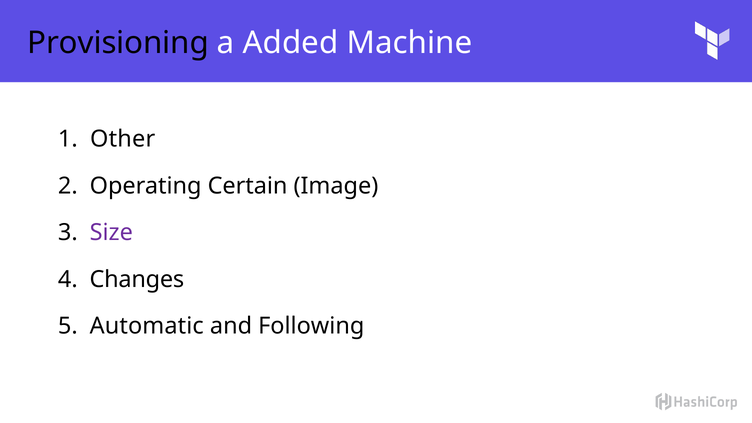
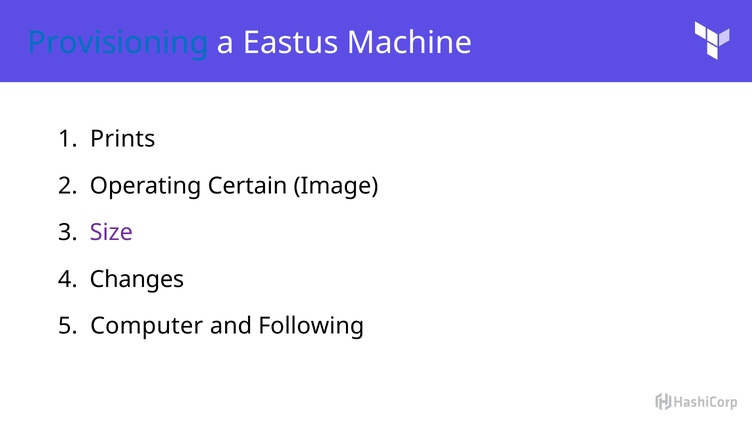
Provisioning colour: black -> blue
Added: Added -> Eastus
Other: Other -> Prints
Automatic: Automatic -> Computer
